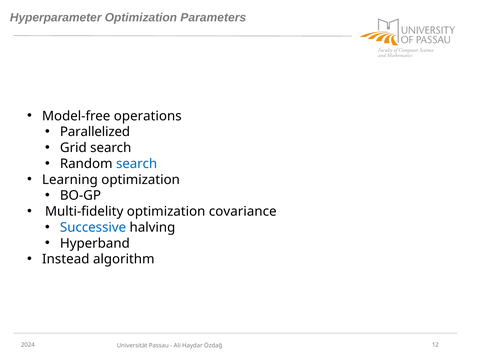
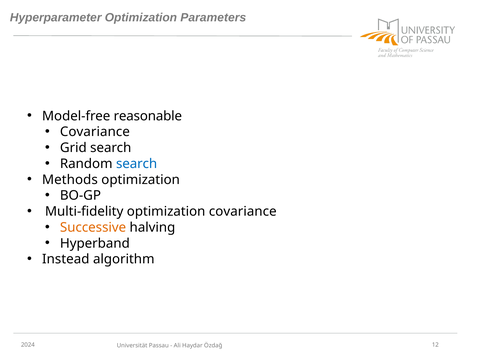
operations: operations -> reasonable
Parallelized at (95, 132): Parallelized -> Covariance
Learning: Learning -> Methods
Successive colour: blue -> orange
